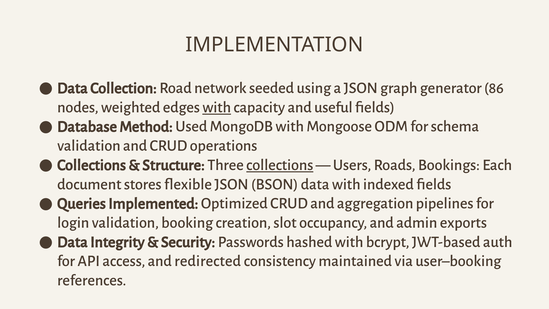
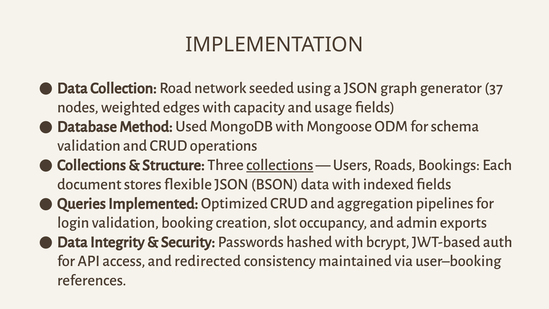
86: 86 -> 37
with at (217, 107) underline: present -> none
useful: useful -> usage
